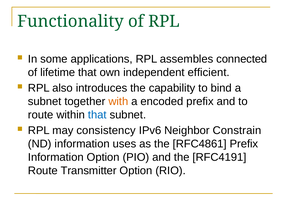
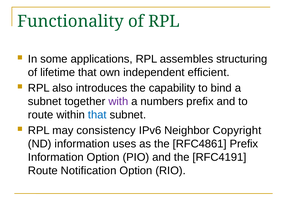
connected: connected -> structuring
with colour: orange -> purple
encoded: encoded -> numbers
Constrain: Constrain -> Copyright
Transmitter: Transmitter -> Notification
